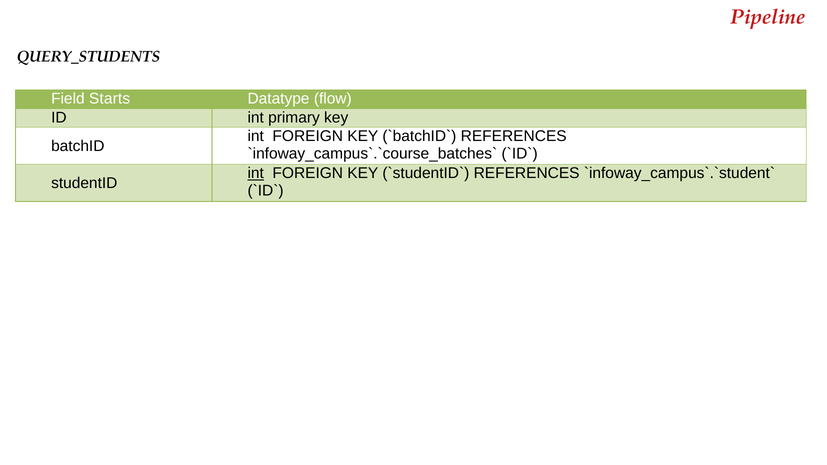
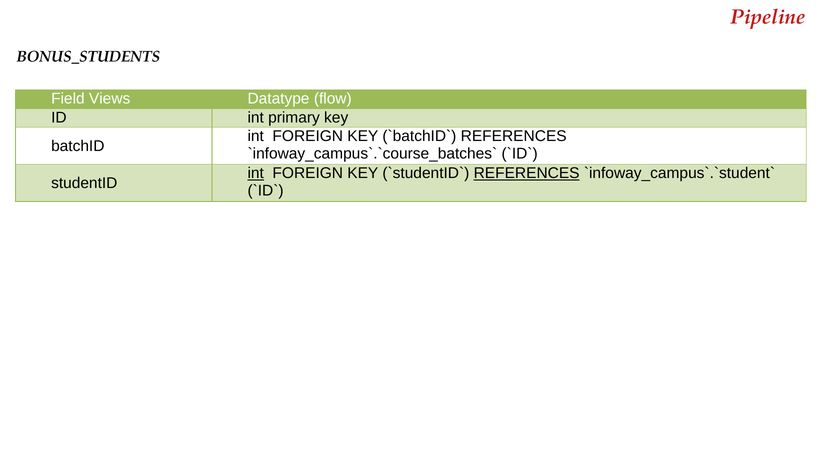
QUERY_STUDENTS: QUERY_STUDENTS -> BONUS_STUDENTS
Starts: Starts -> Views
REFERENCES at (527, 173) underline: none -> present
